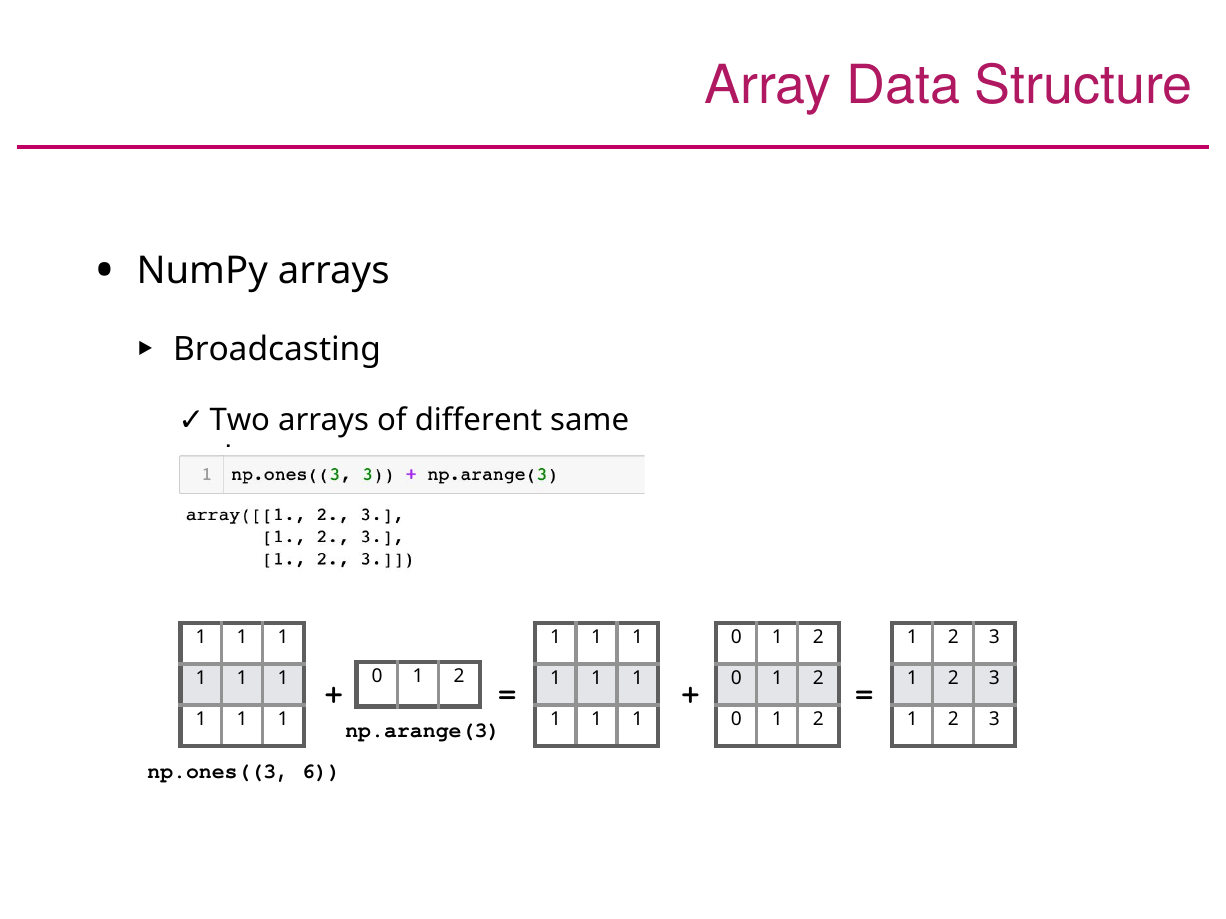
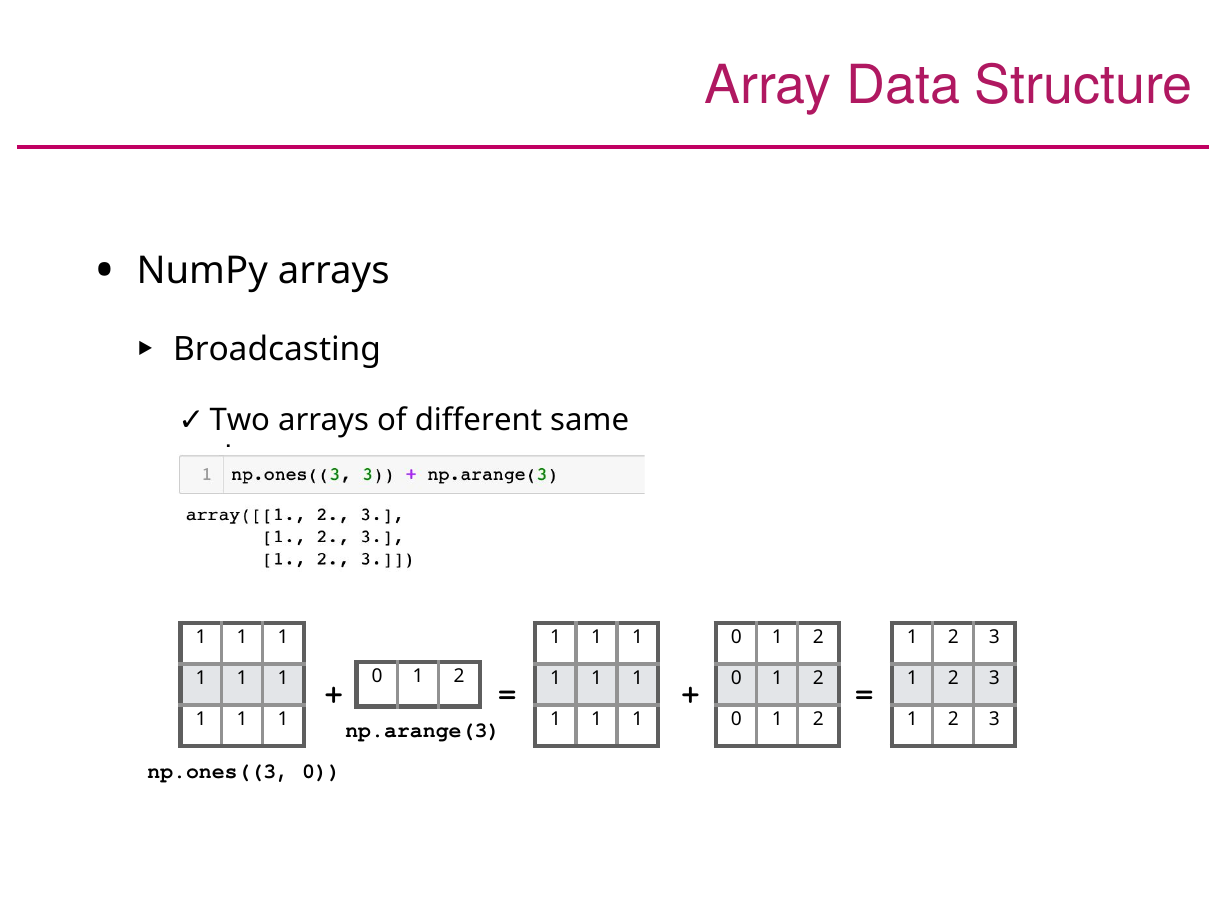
np.ones((3 6: 6 -> 0
